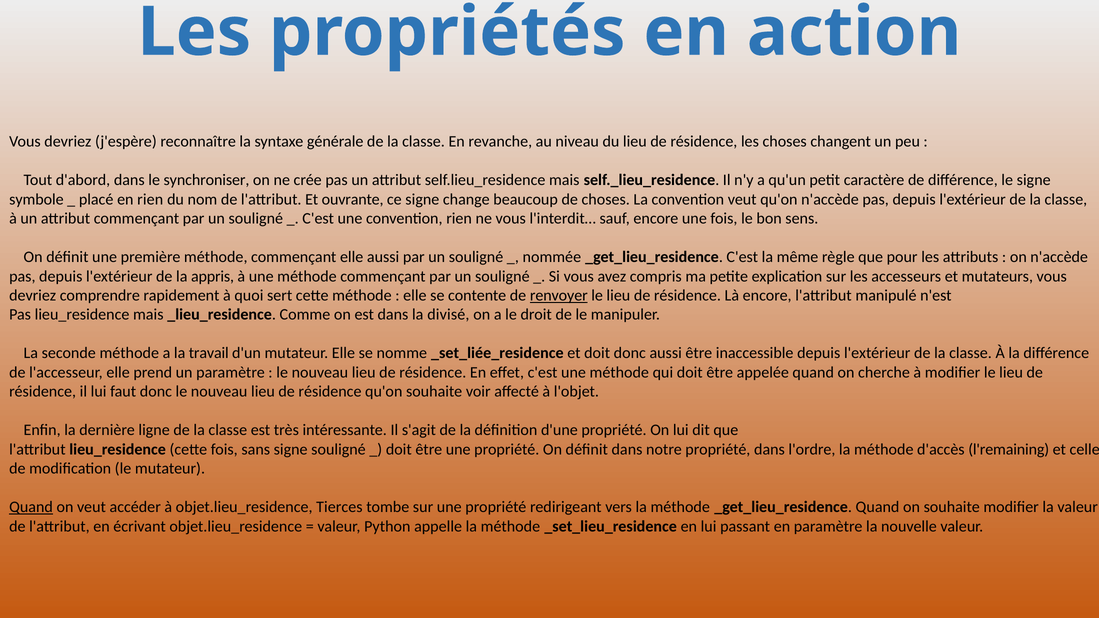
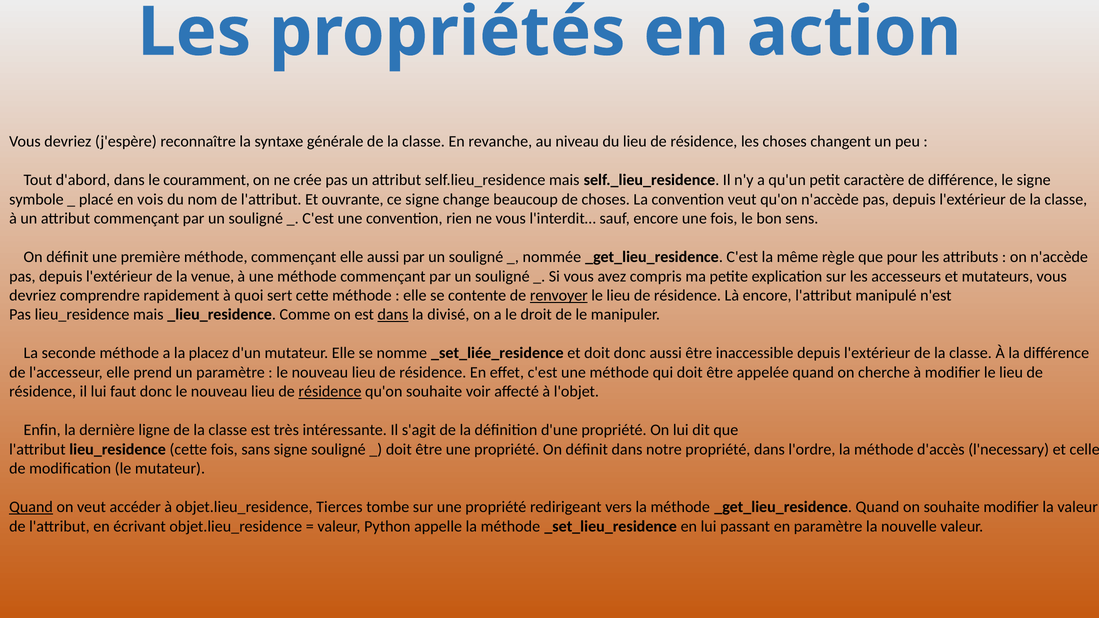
synchroniser: synchroniser -> couramment
en rien: rien -> vois
appris: appris -> venue
dans at (393, 315) underline: none -> present
travail: travail -> placez
résidence at (330, 392) underline: none -> present
l'remaining: l'remaining -> l'necessary
